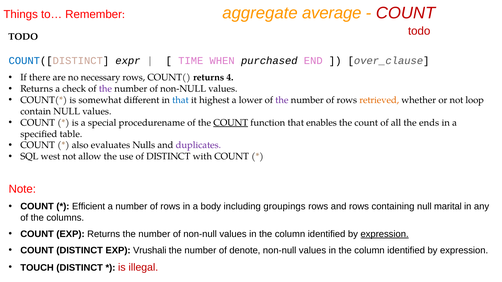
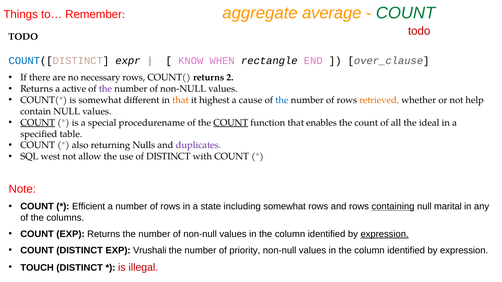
COUNT at (406, 13) colour: red -> green
TIME: TIME -> KNOW
purchased: purchased -> rectangle
4: 4 -> 2
check: check -> active
that at (180, 100) colour: blue -> orange
lower: lower -> cause
the at (282, 100) colour: purple -> blue
loop: loop -> help
COUNT at (38, 123) underline: none -> present
ends: ends -> ideal
evaluates: evaluates -> returning
body: body -> state
including groupings: groupings -> somewhat
containing underline: none -> present
denote: denote -> priority
